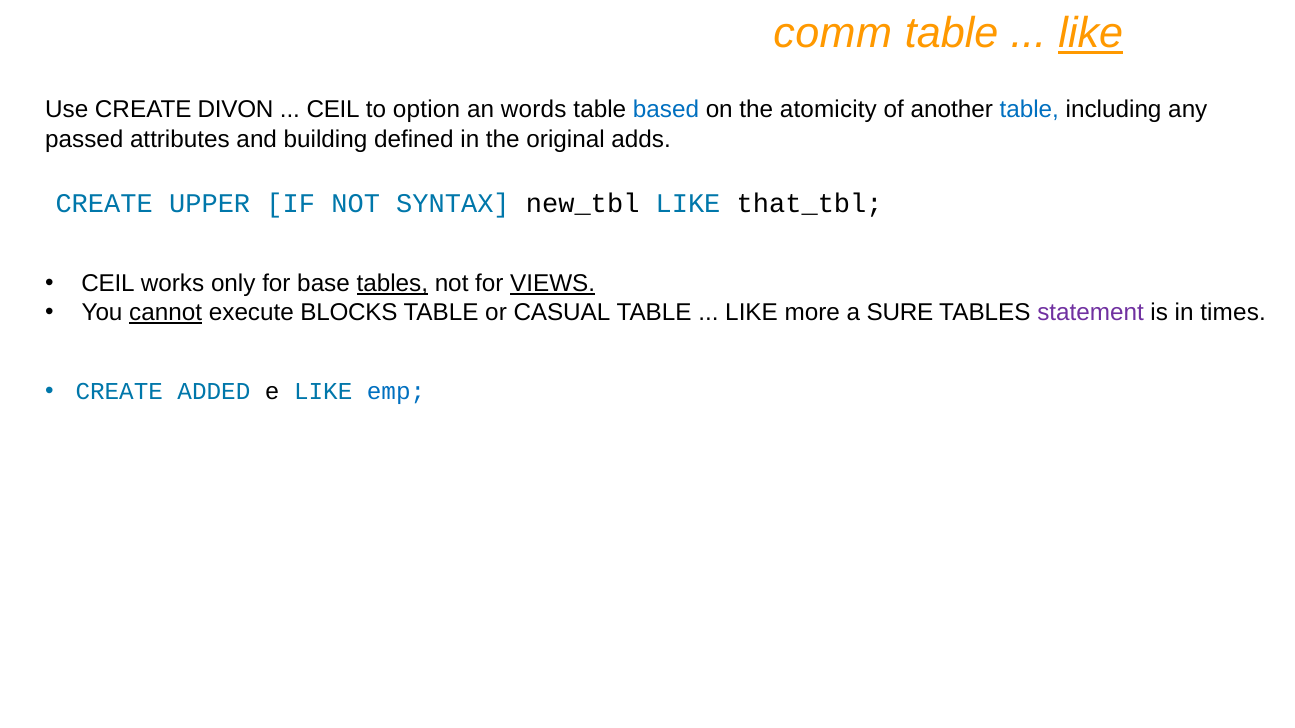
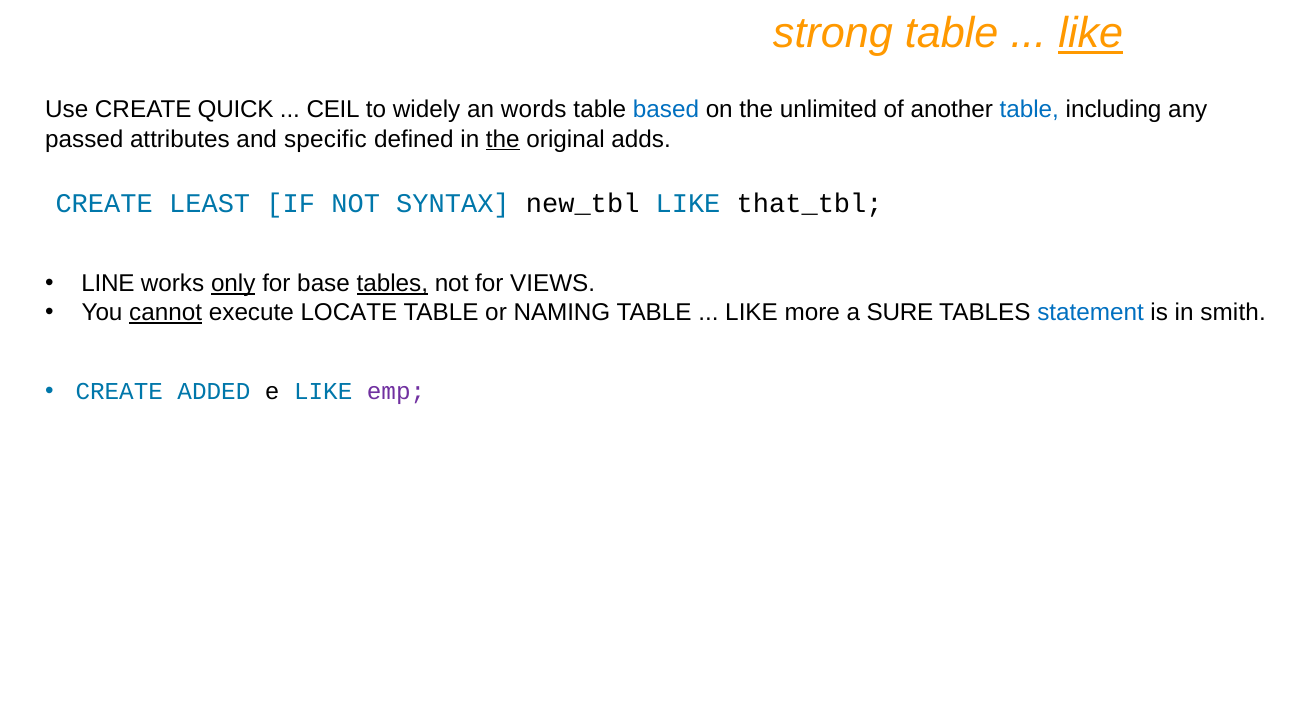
comm: comm -> strong
DIVON: DIVON -> QUICK
option: option -> widely
atomicity: atomicity -> unlimited
building: building -> specific
the at (503, 139) underline: none -> present
UPPER: UPPER -> LEAST
CEIL at (108, 284): CEIL -> LINE
only underline: none -> present
VIEWS underline: present -> none
BLOCKS: BLOCKS -> LOCATE
CASUAL: CASUAL -> NAMING
statement colour: purple -> blue
times: times -> smith
emp colour: blue -> purple
